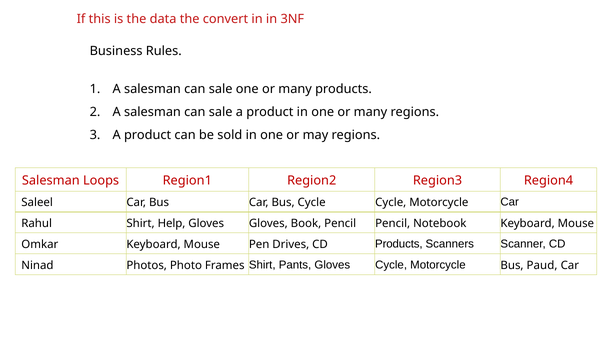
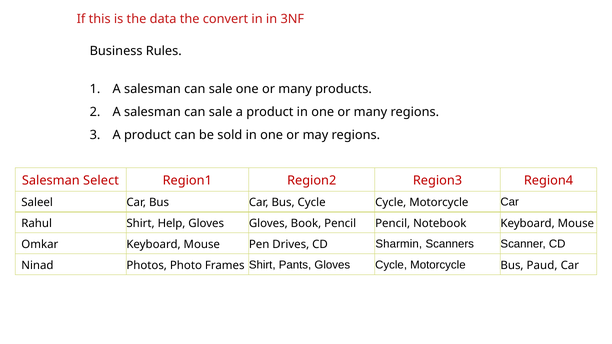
Loops: Loops -> Select
CD Products: Products -> Sharmin
